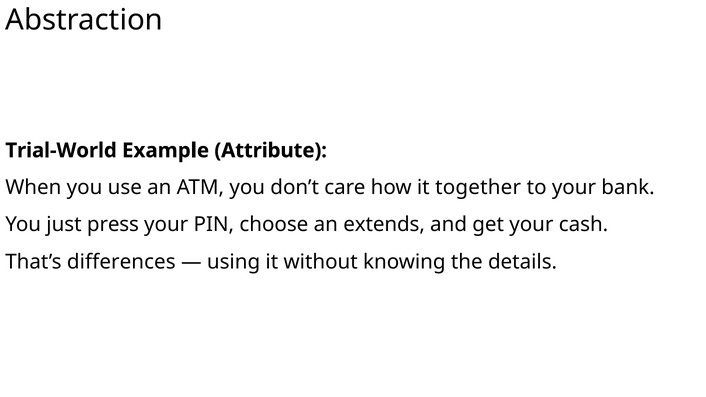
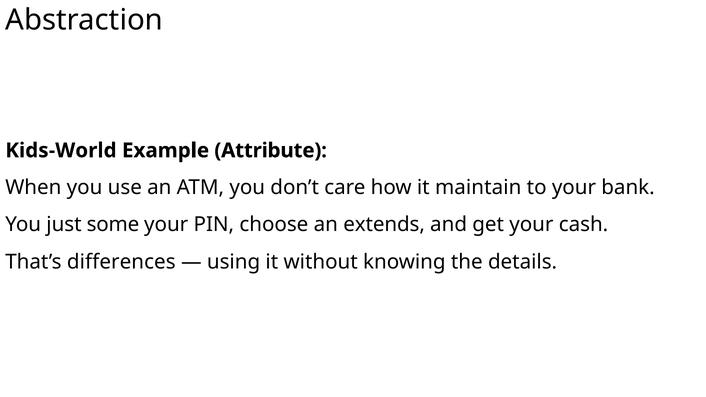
Trial-World: Trial-World -> Kids-World
together: together -> maintain
press: press -> some
